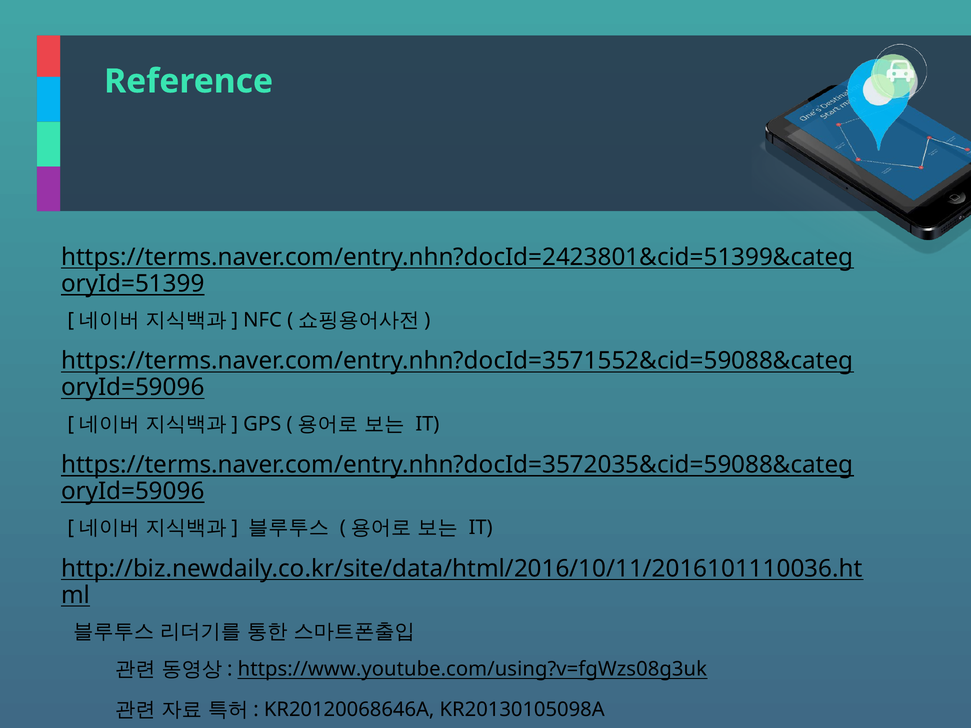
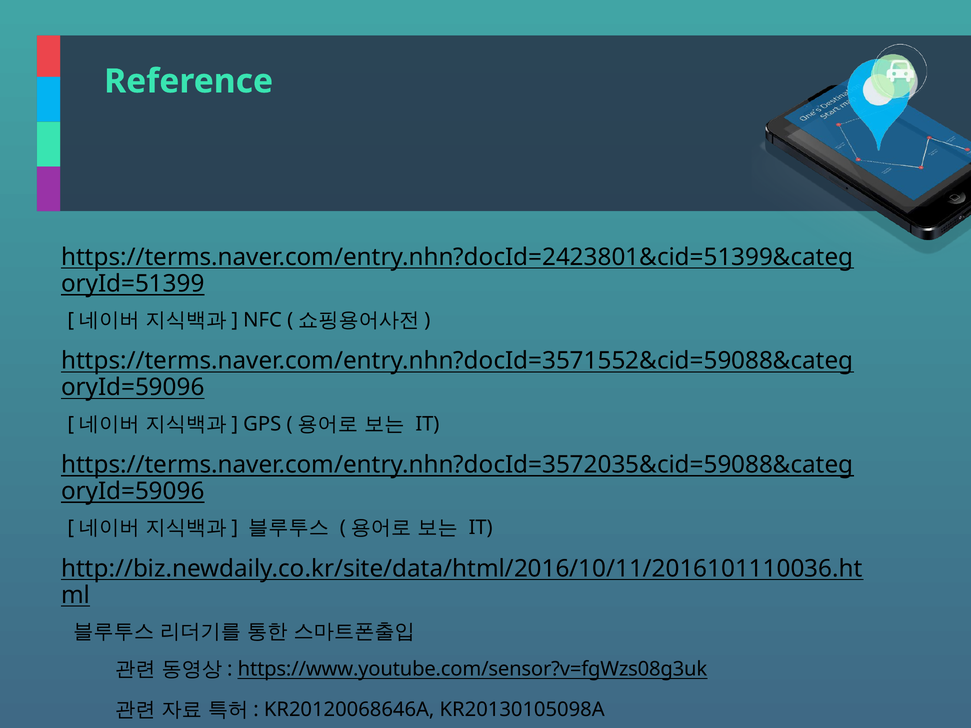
https://www.youtube.com/using?v=fgWzs08g3uk: https://www.youtube.com/using?v=fgWzs08g3uk -> https://www.youtube.com/sensor?v=fgWzs08g3uk
